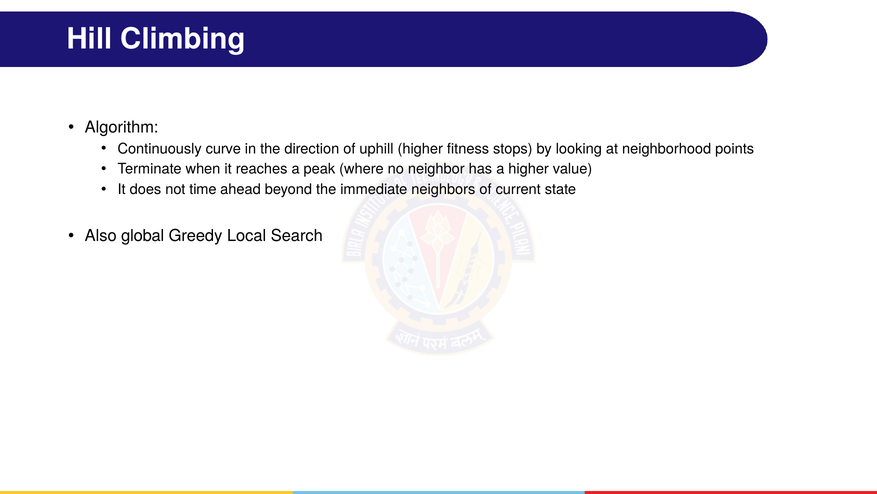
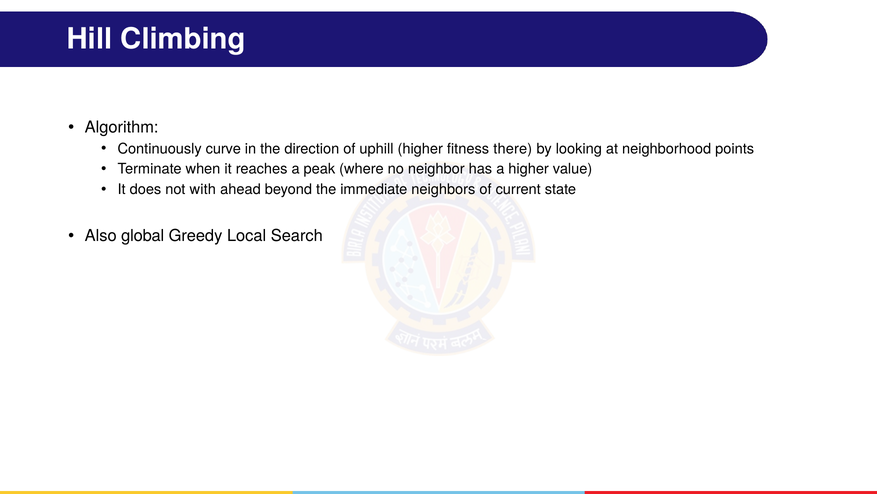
stops: stops -> there
time: time -> with
